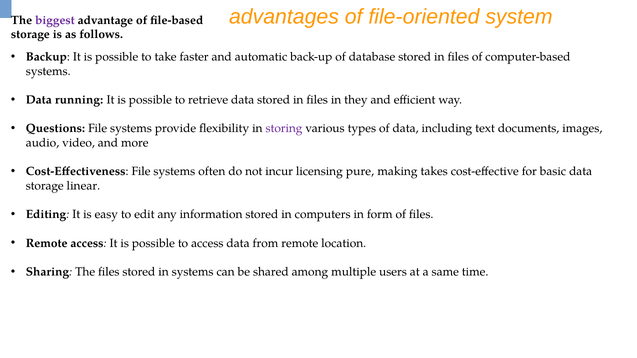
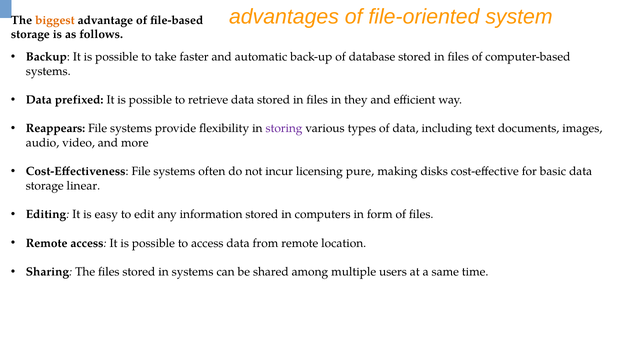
biggest colour: purple -> orange
running: running -> prefixed
Questions: Questions -> Reappears
takes: takes -> disks
